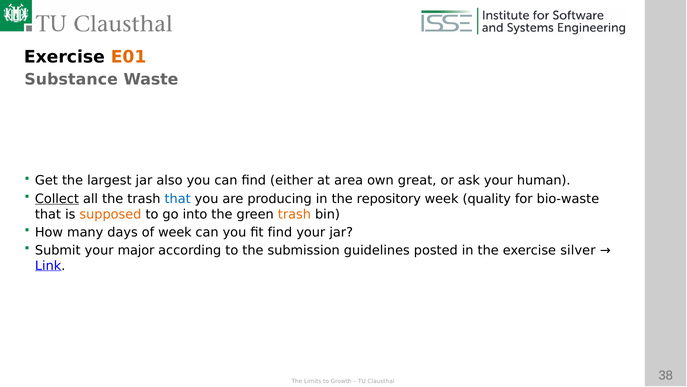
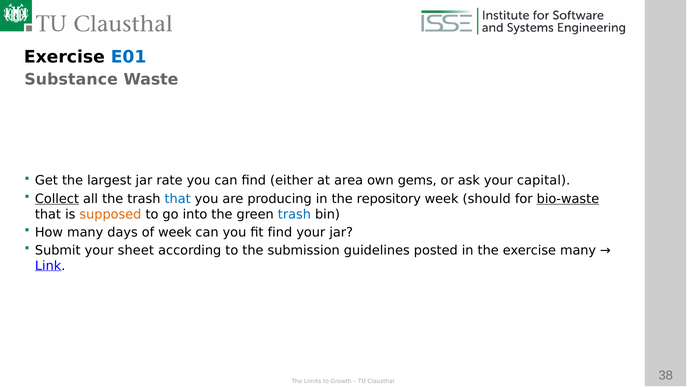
E01 colour: orange -> blue
also: also -> rate
great: great -> gems
human: human -> capital
quality: quality -> should
bio-waste underline: none -> present
trash at (294, 214) colour: orange -> blue
major: major -> sheet
exercise silver: silver -> many
